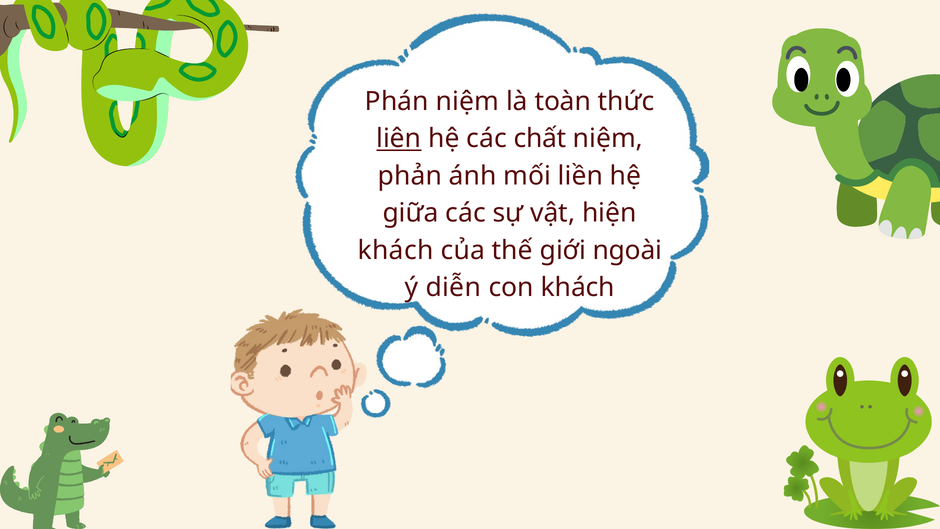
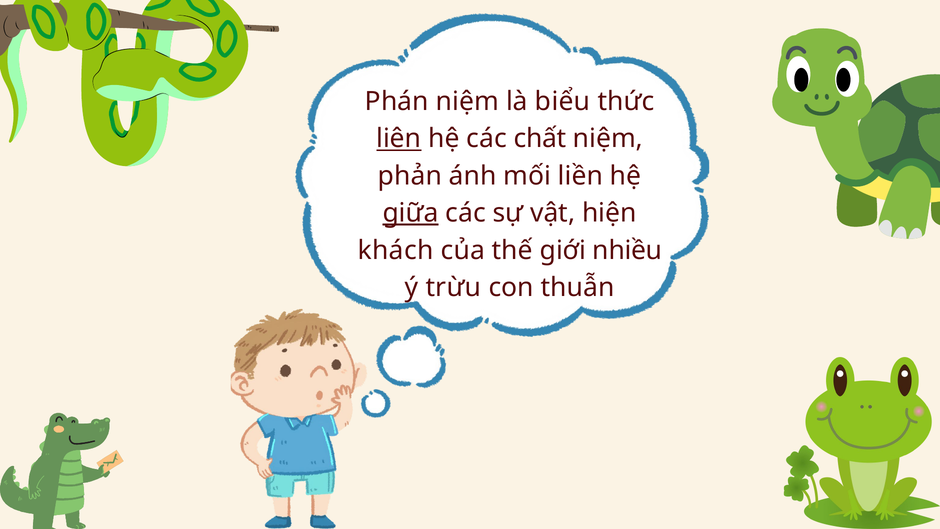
toàn: toàn -> biểu
giữa underline: none -> present
ngoài: ngoài -> nhiều
diễn: diễn -> trừu
con khách: khách -> thuẫn
